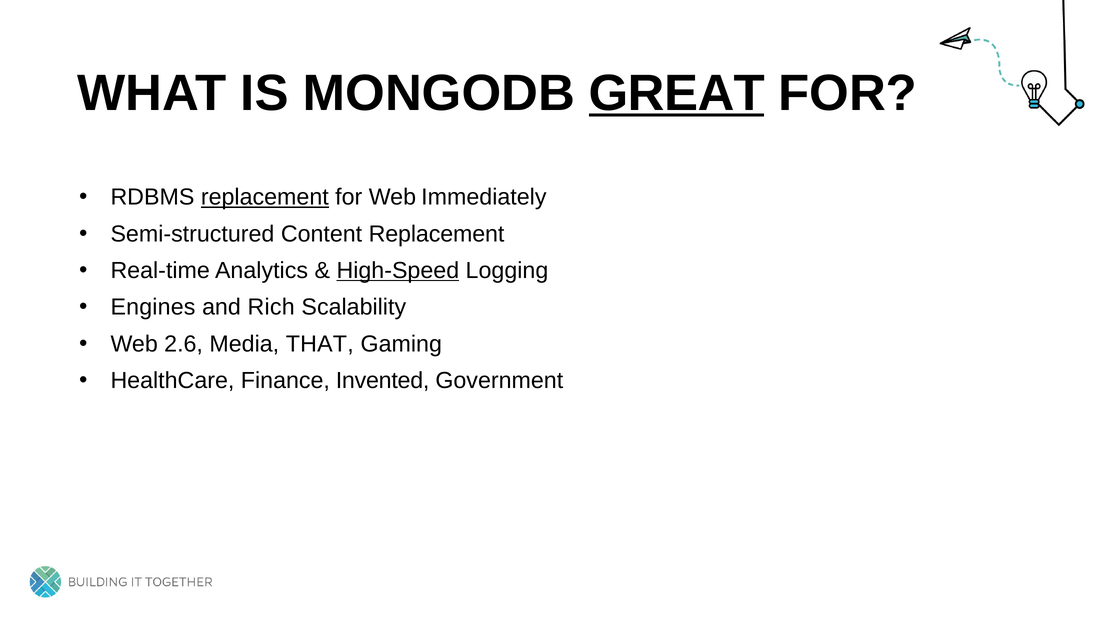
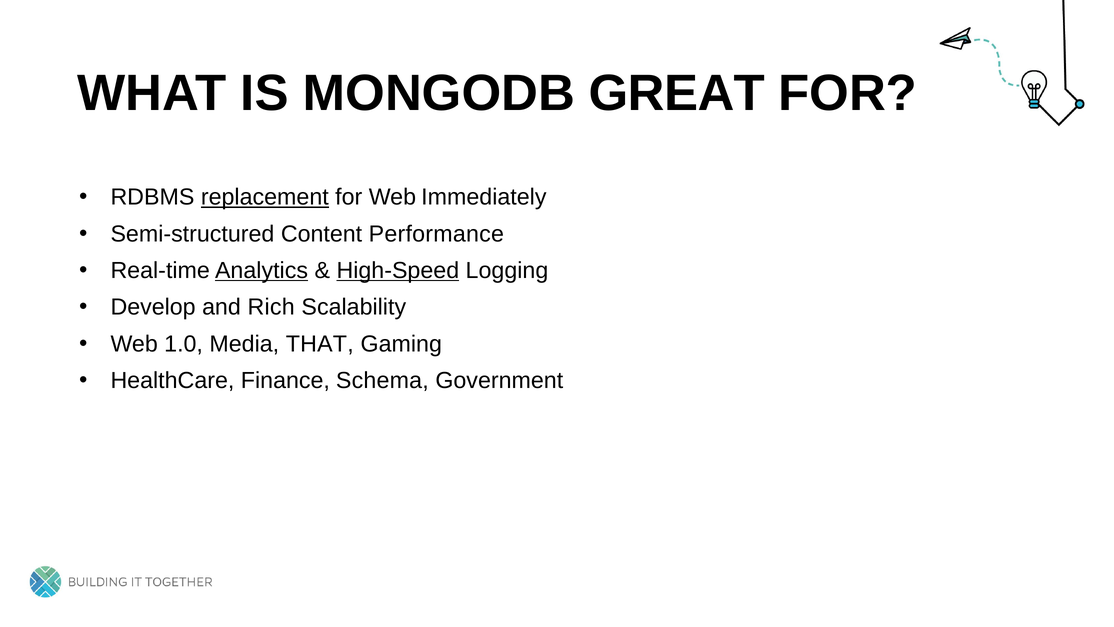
GREAT underline: present -> none
Content Replacement: Replacement -> Performance
Analytics underline: none -> present
Engines: Engines -> Develop
2.6: 2.6 -> 1.0
Invented: Invented -> Schema
